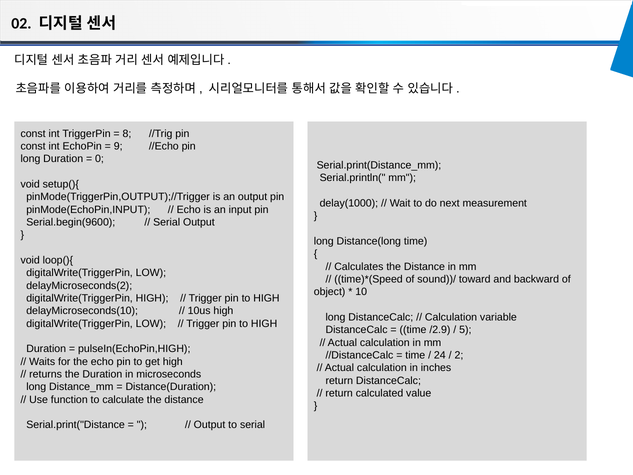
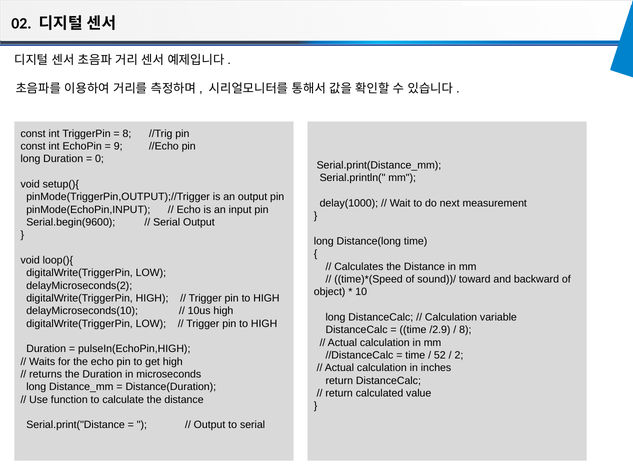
5 at (465, 330): 5 -> 8
24: 24 -> 52
